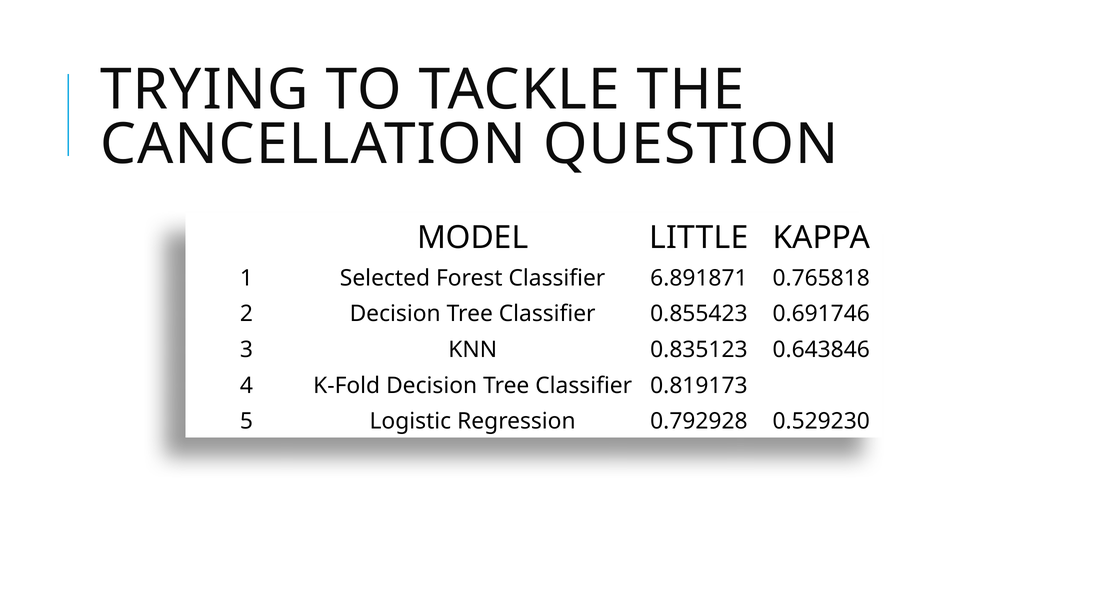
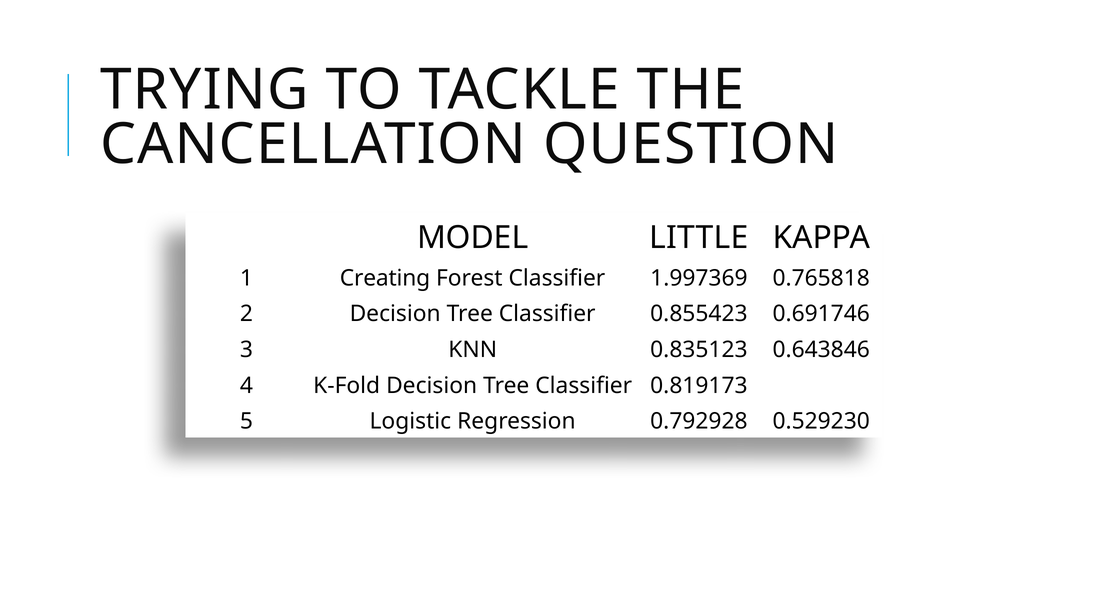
Selected: Selected -> Creating
6.891871: 6.891871 -> 1.997369
